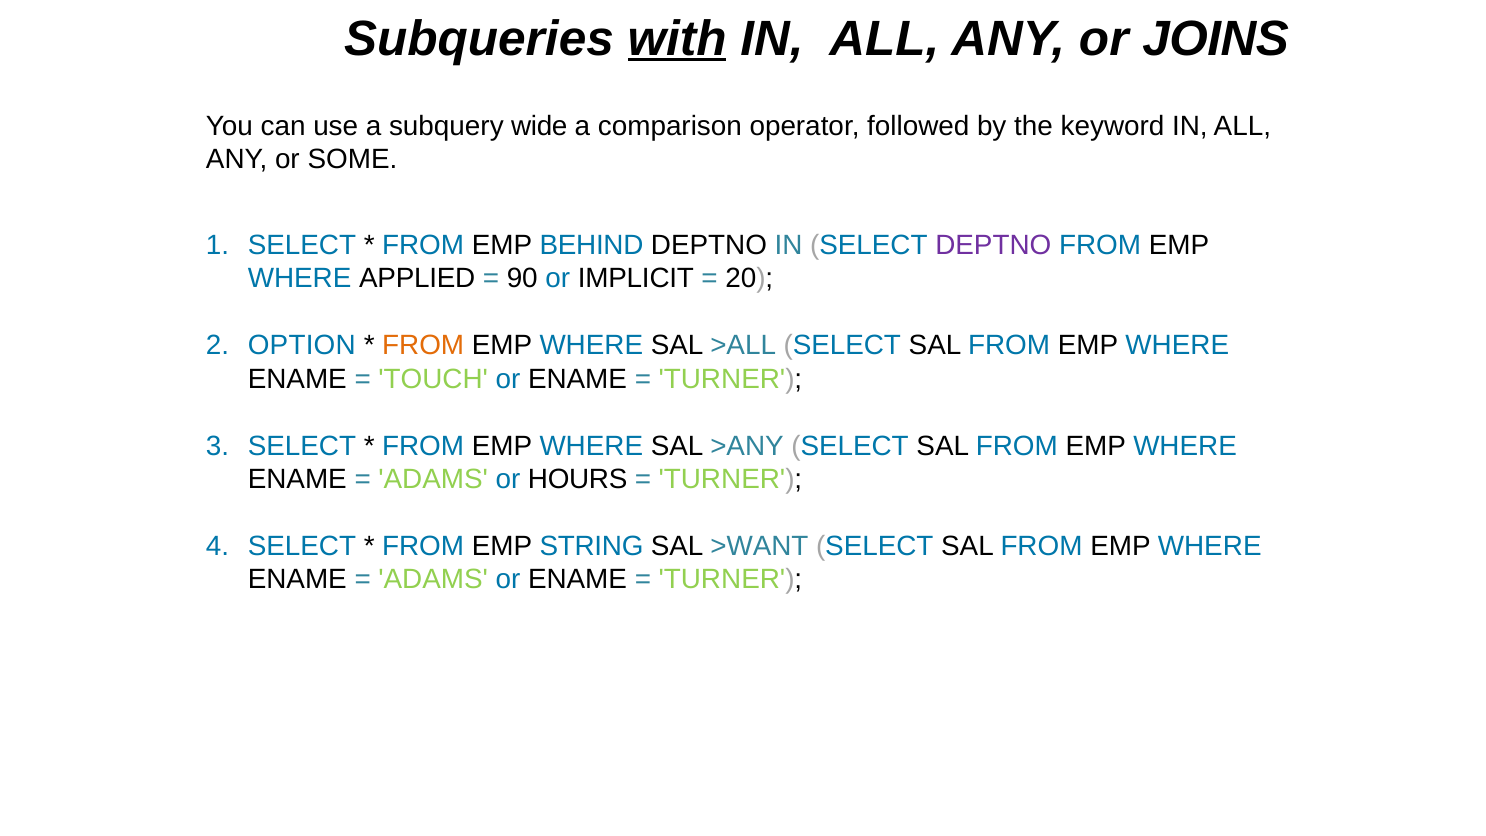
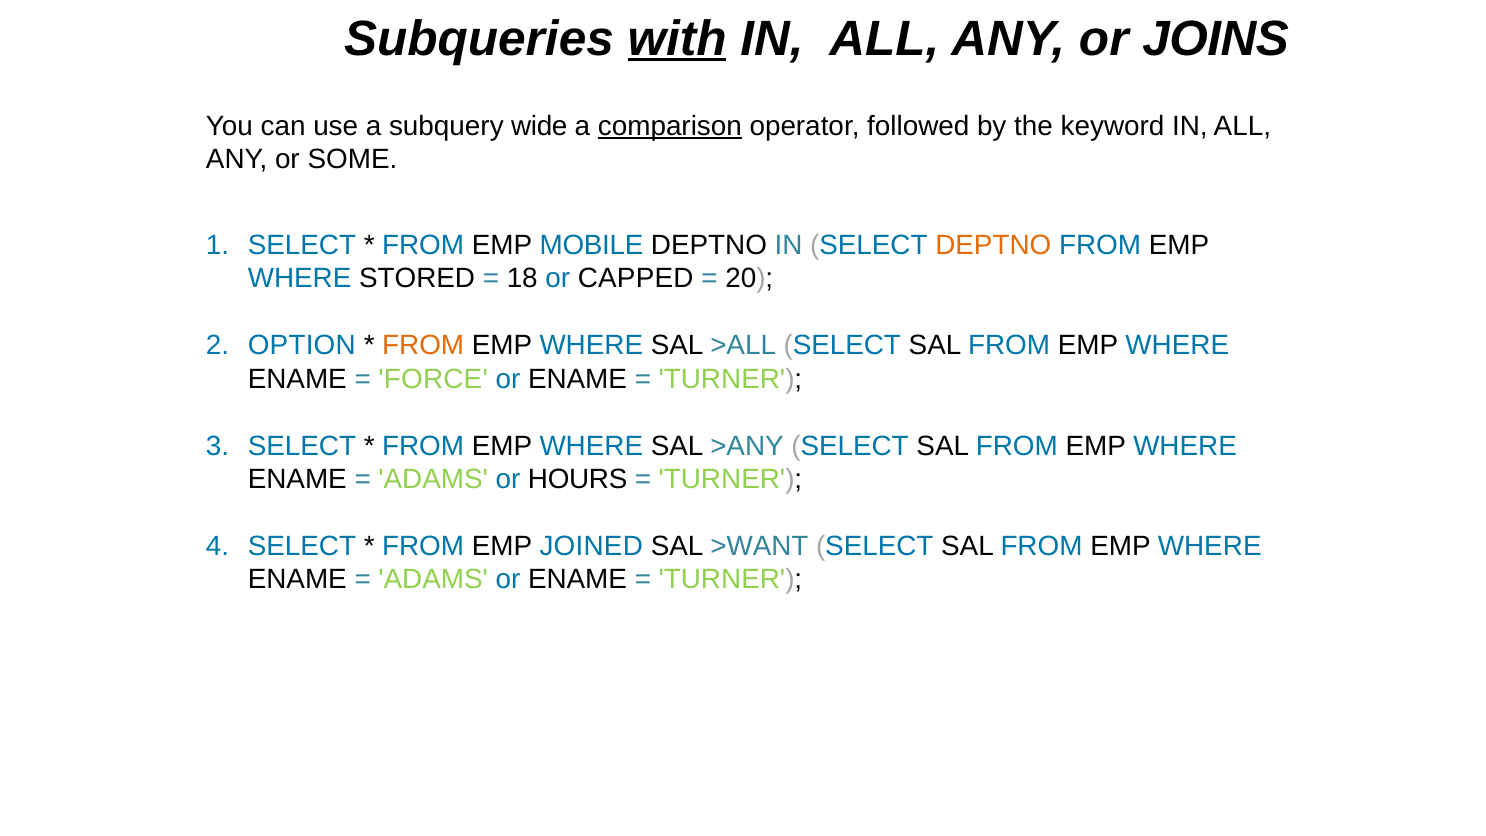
comparison underline: none -> present
BEHIND: BEHIND -> MOBILE
DEPTNO at (993, 245) colour: purple -> orange
APPLIED: APPLIED -> STORED
90: 90 -> 18
IMPLICIT: IMPLICIT -> CAPPED
TOUCH: TOUCH -> FORCE
STRING: STRING -> JOINED
